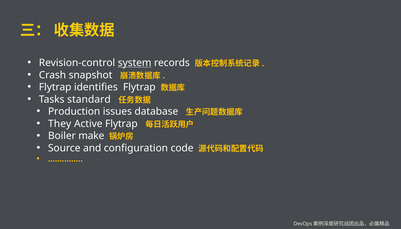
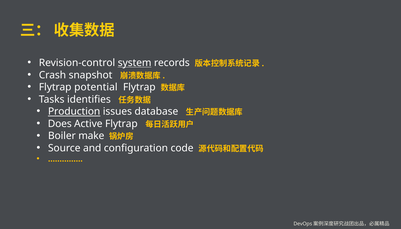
identifies: identifies -> potential
standard: standard -> identifies
Production underline: none -> present
They: They -> Does
